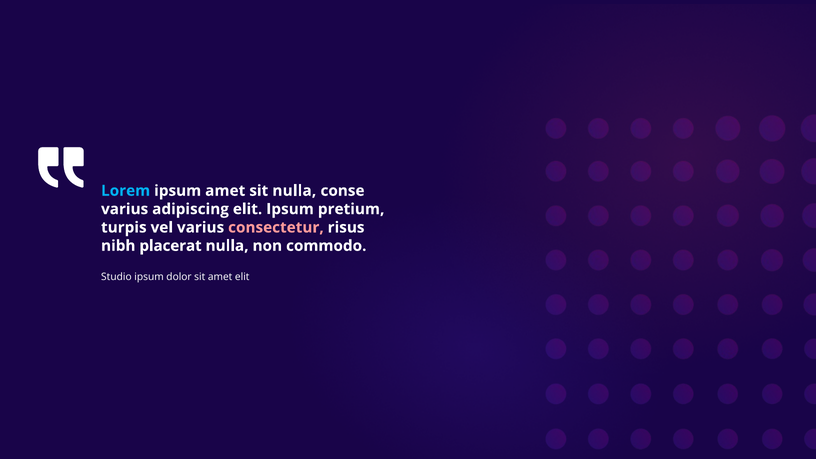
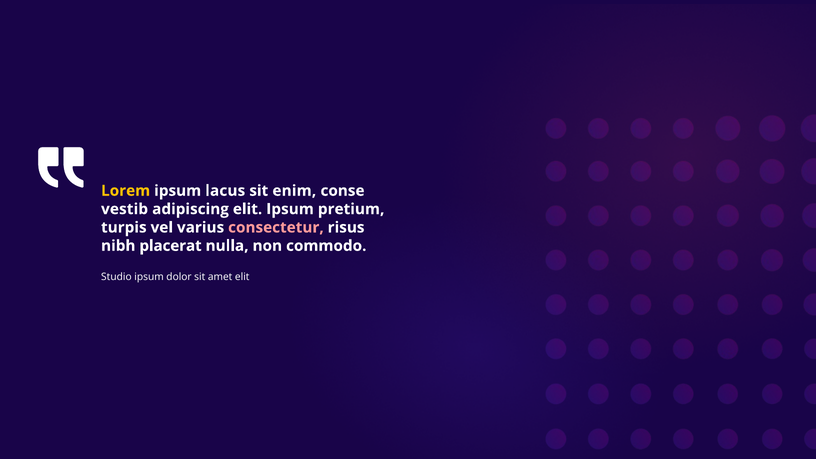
Lorem colour: light blue -> yellow
ipsum amet: amet -> lacus
sit nulla: nulla -> enim
varius at (125, 209): varius -> vestib
